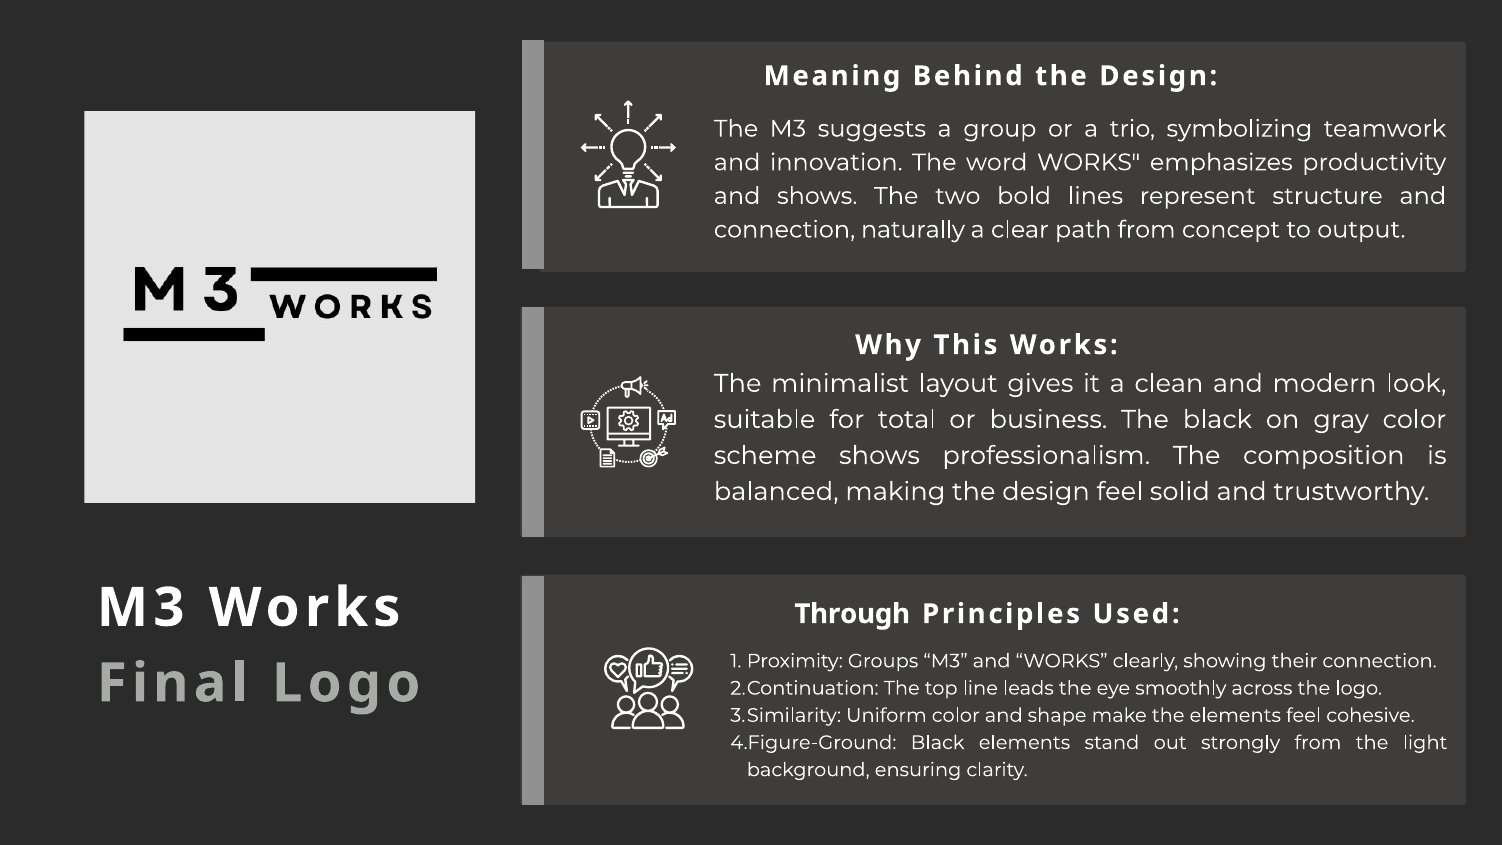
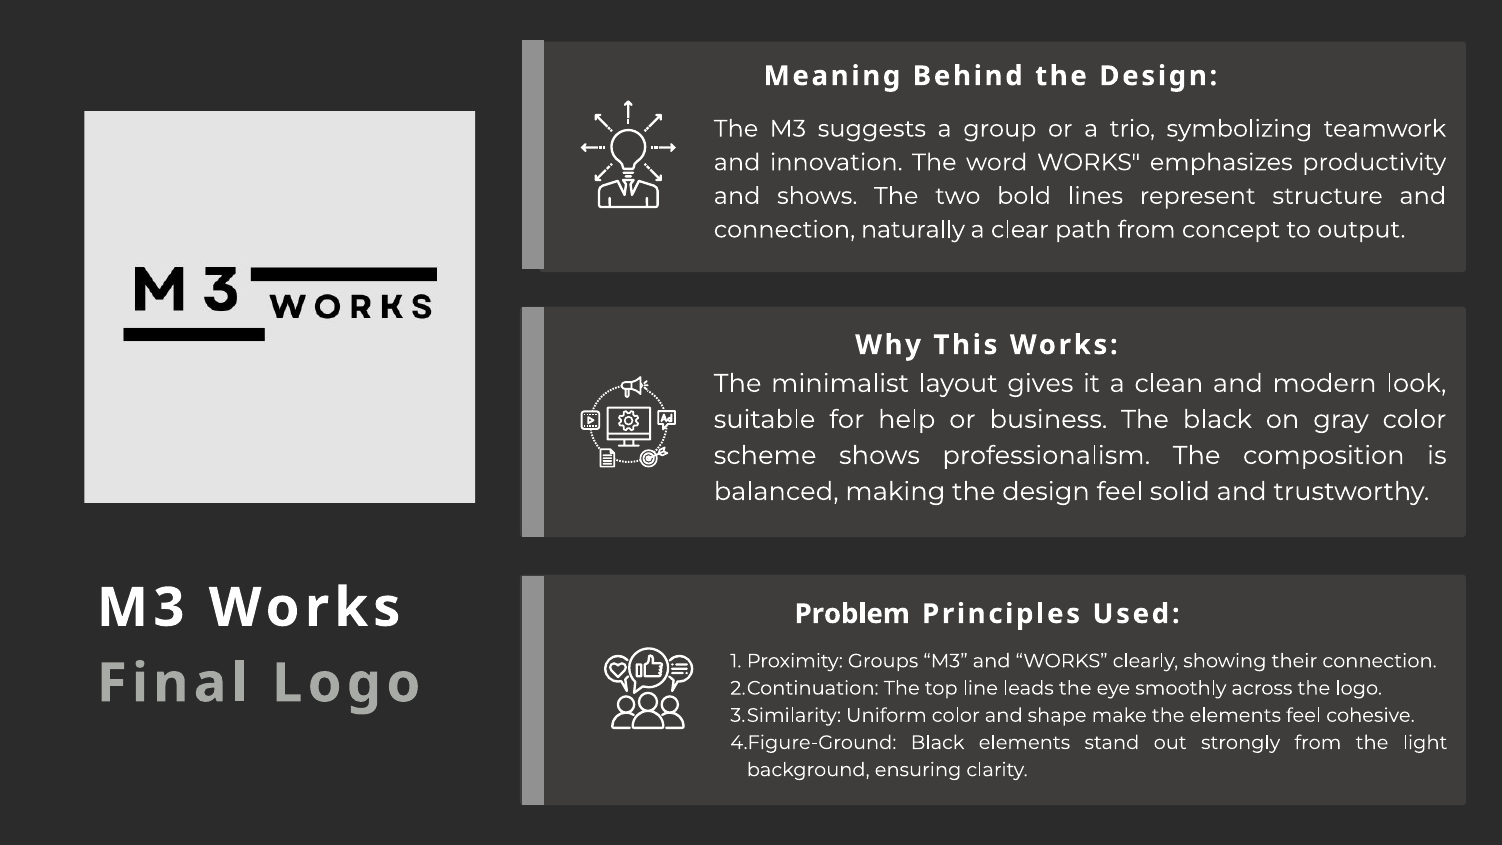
total: total -> help
Through: Through -> Problem
